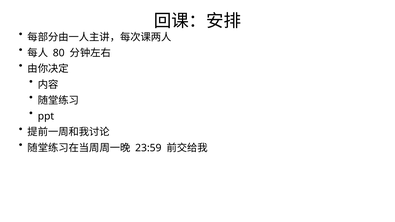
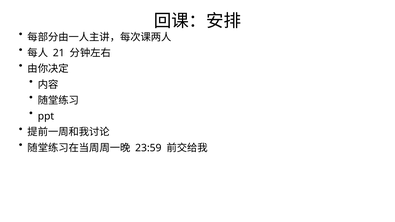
80: 80 -> 21
